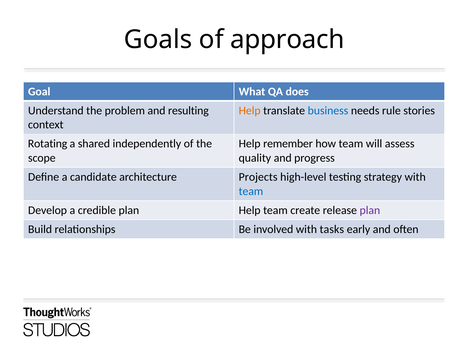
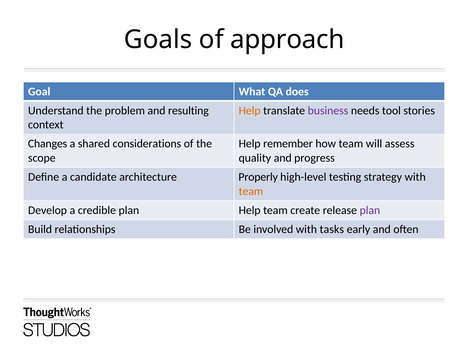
business colour: blue -> purple
rule: rule -> tool
Rotating: Rotating -> Changes
independently: independently -> considerations
Projects: Projects -> Properly
team at (251, 191) colour: blue -> orange
